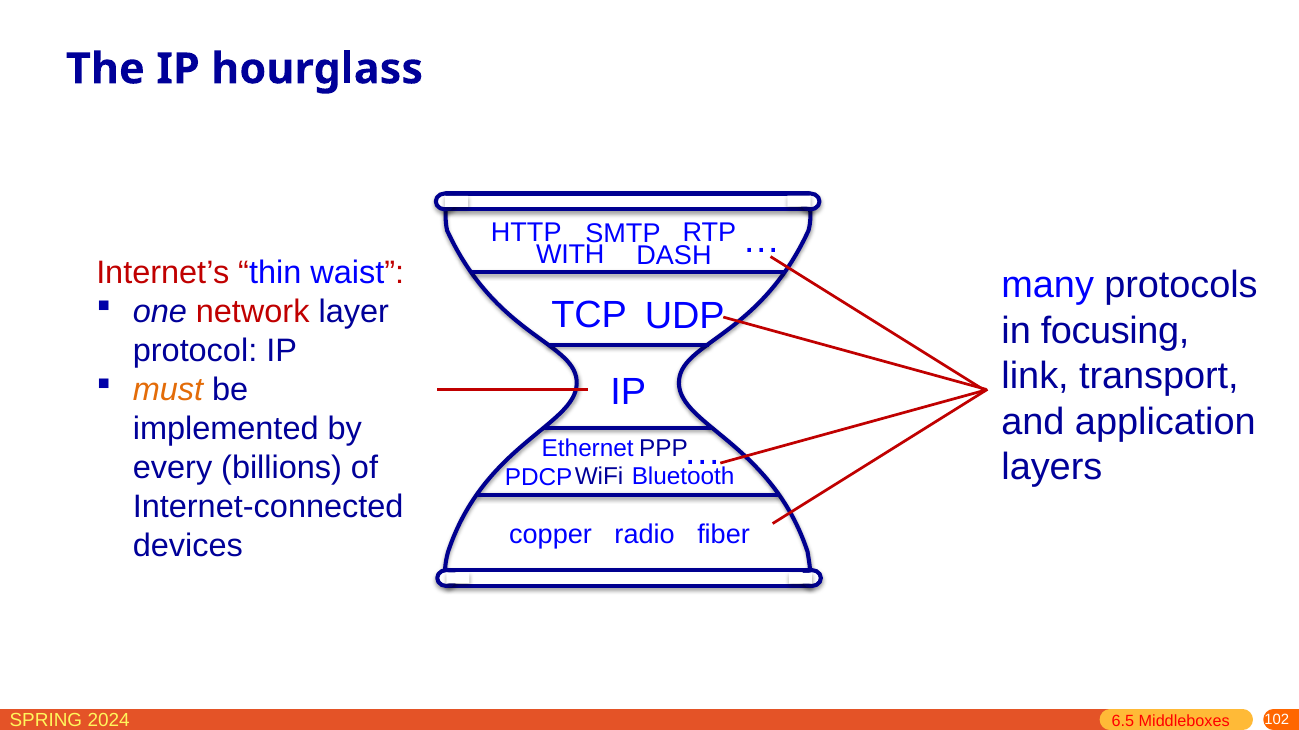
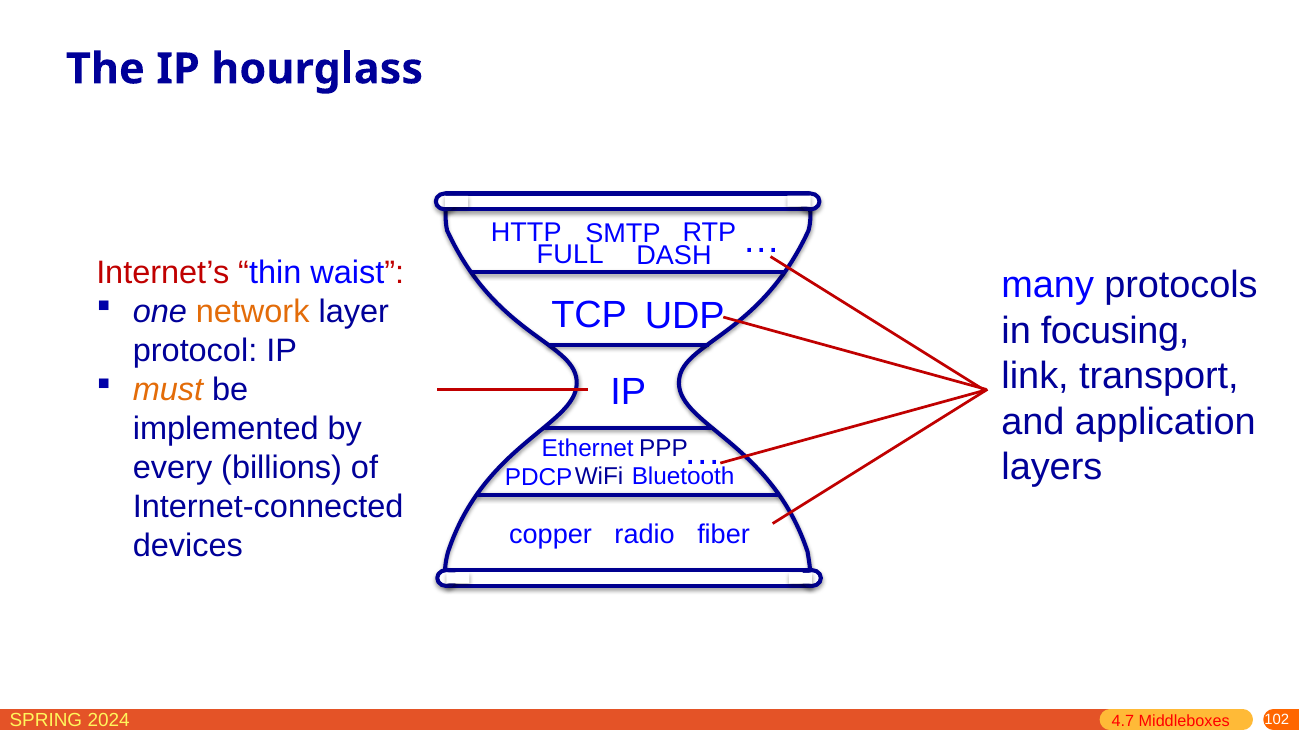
WITH: WITH -> FULL
network colour: red -> orange
6.5: 6.5 -> 4.7
